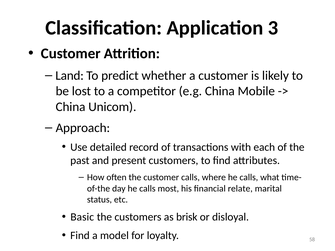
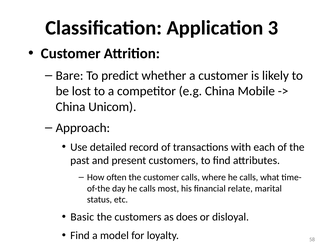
Land: Land -> Bare
brisk: brisk -> does
